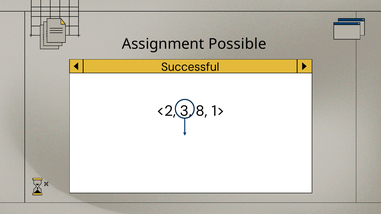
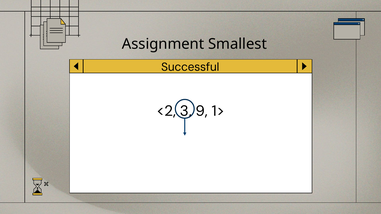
Possible: Possible -> Smallest
8: 8 -> 9
